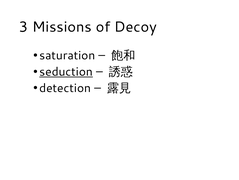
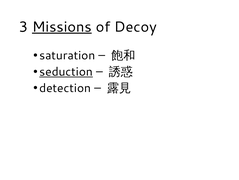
Missions underline: none -> present
